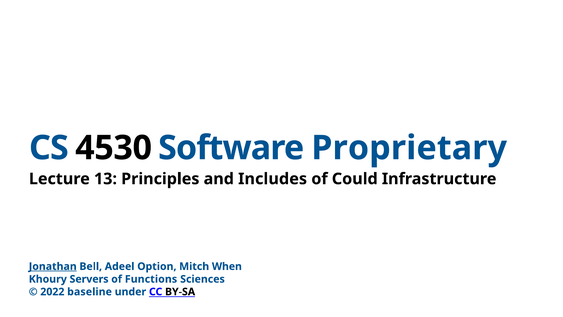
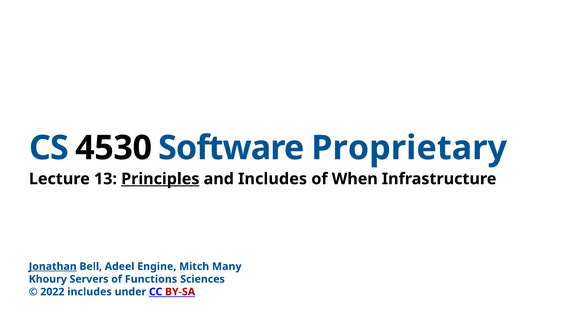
Principles underline: none -> present
Could: Could -> When
Option: Option -> Engine
When: When -> Many
2022 baseline: baseline -> includes
BY-SA colour: black -> red
